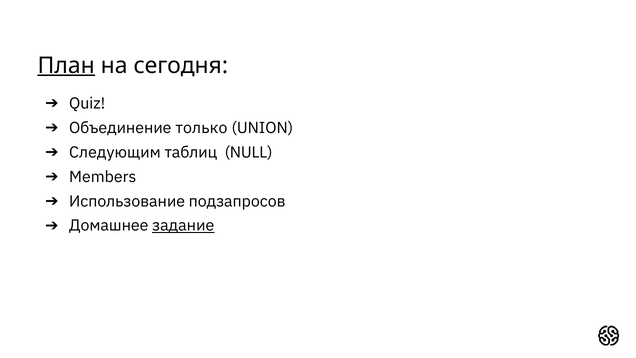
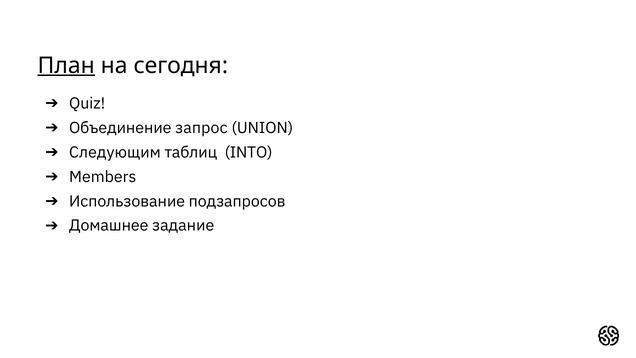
только: только -> запрос
NULL: NULL -> INTO
задание underline: present -> none
